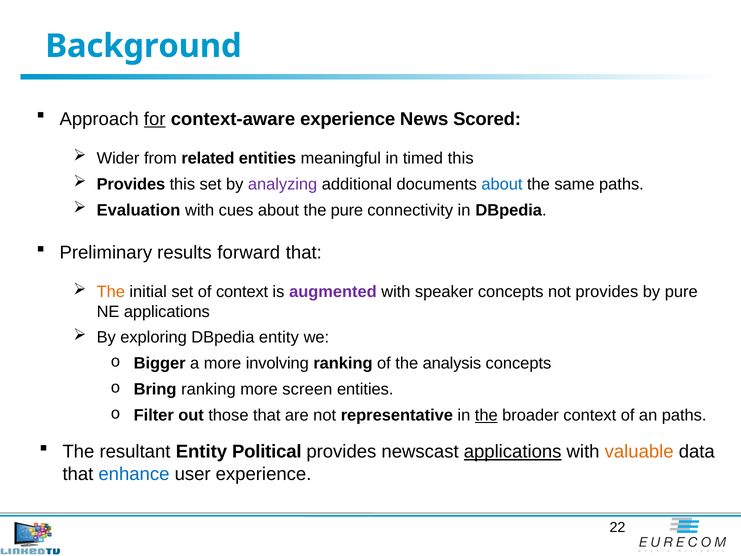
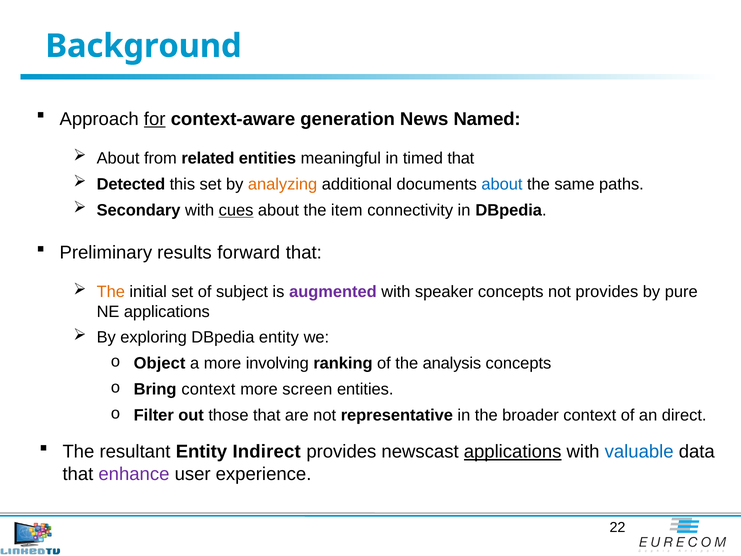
context-aware experience: experience -> generation
Scored: Scored -> Named
Wider at (118, 158): Wider -> About
timed this: this -> that
Provides at (131, 184): Provides -> Detected
analyzing colour: purple -> orange
Evaluation: Evaluation -> Secondary
cues underline: none -> present
the pure: pure -> item
of context: context -> subject
Bigger: Bigger -> Object
Bring ranking: ranking -> context
the at (486, 415) underline: present -> none
an paths: paths -> direct
Political: Political -> Indirect
valuable colour: orange -> blue
enhance colour: blue -> purple
